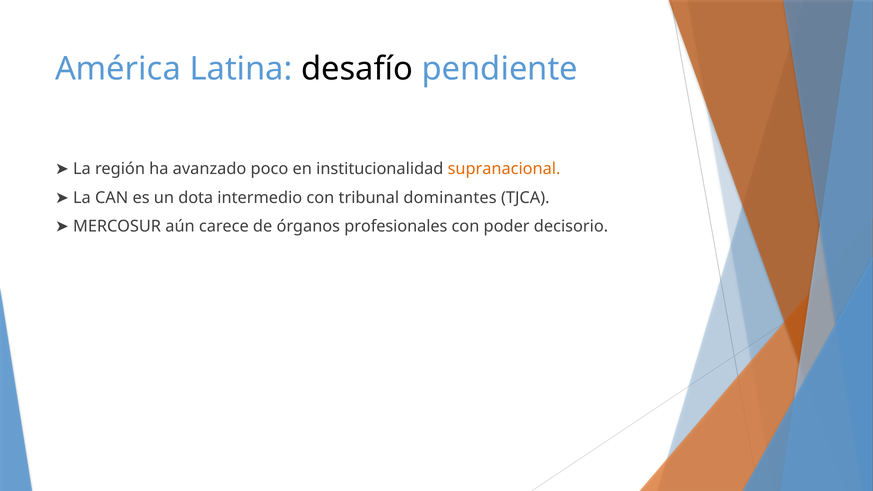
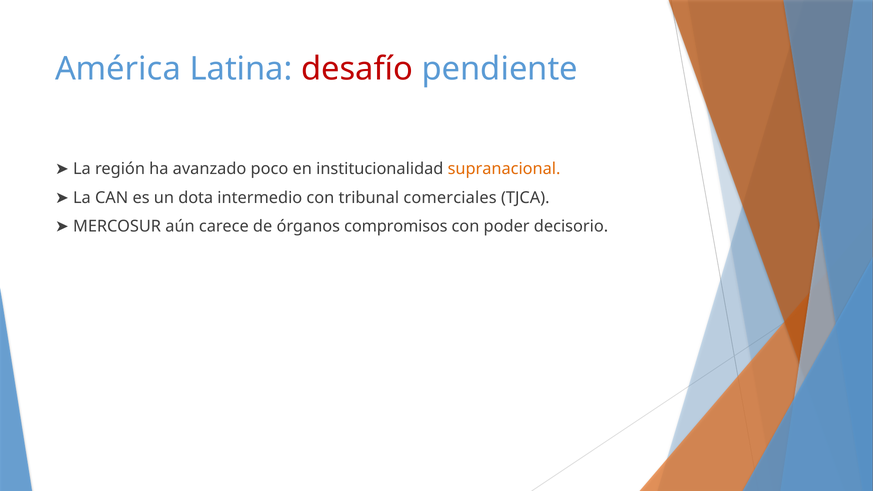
desafío colour: black -> red
dominantes: dominantes -> comerciales
profesionales: profesionales -> compromisos
